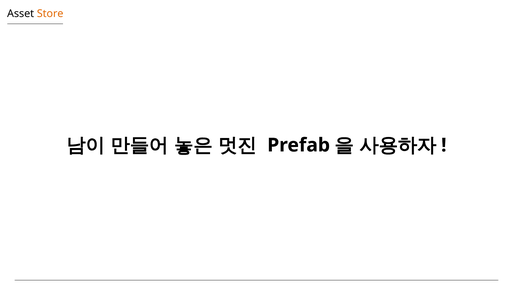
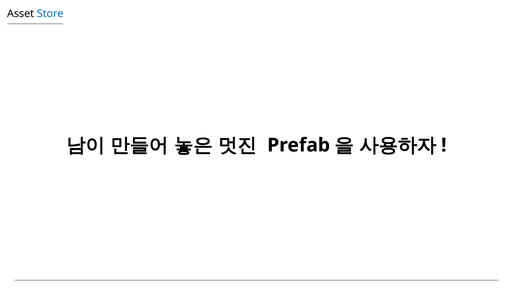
Store colour: orange -> blue
